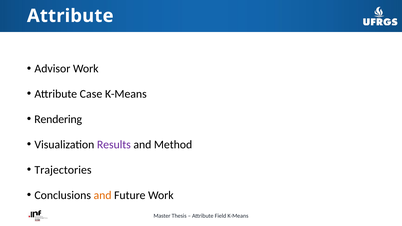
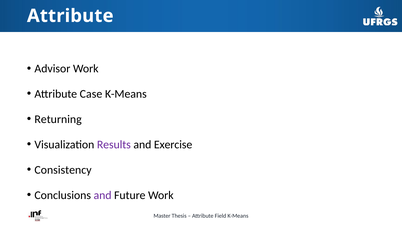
Rendering: Rendering -> Returning
Method: Method -> Exercise
Trajectories: Trajectories -> Consistency
and at (103, 195) colour: orange -> purple
